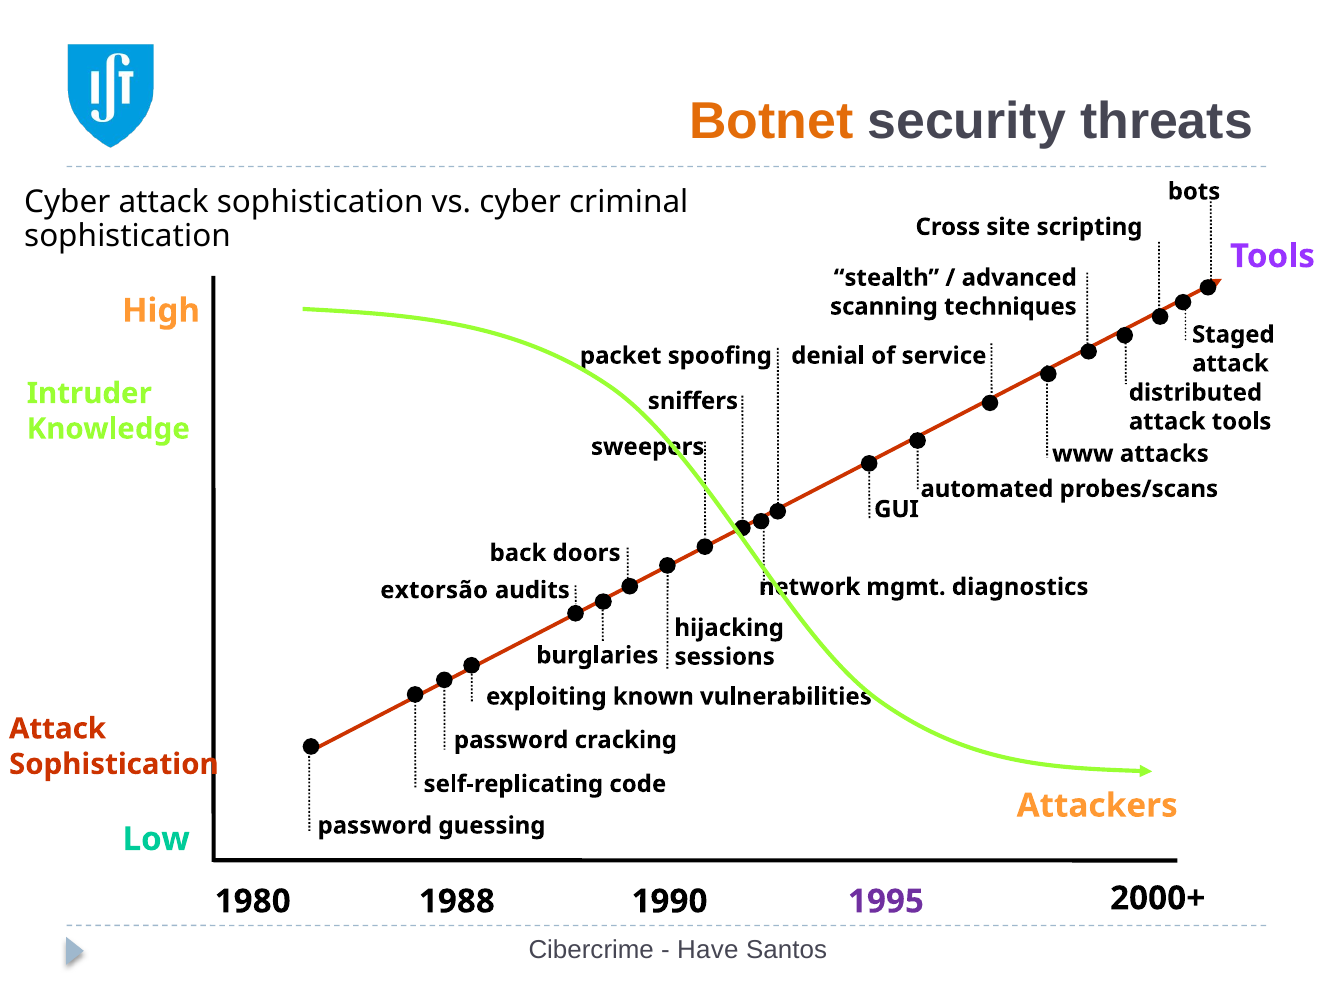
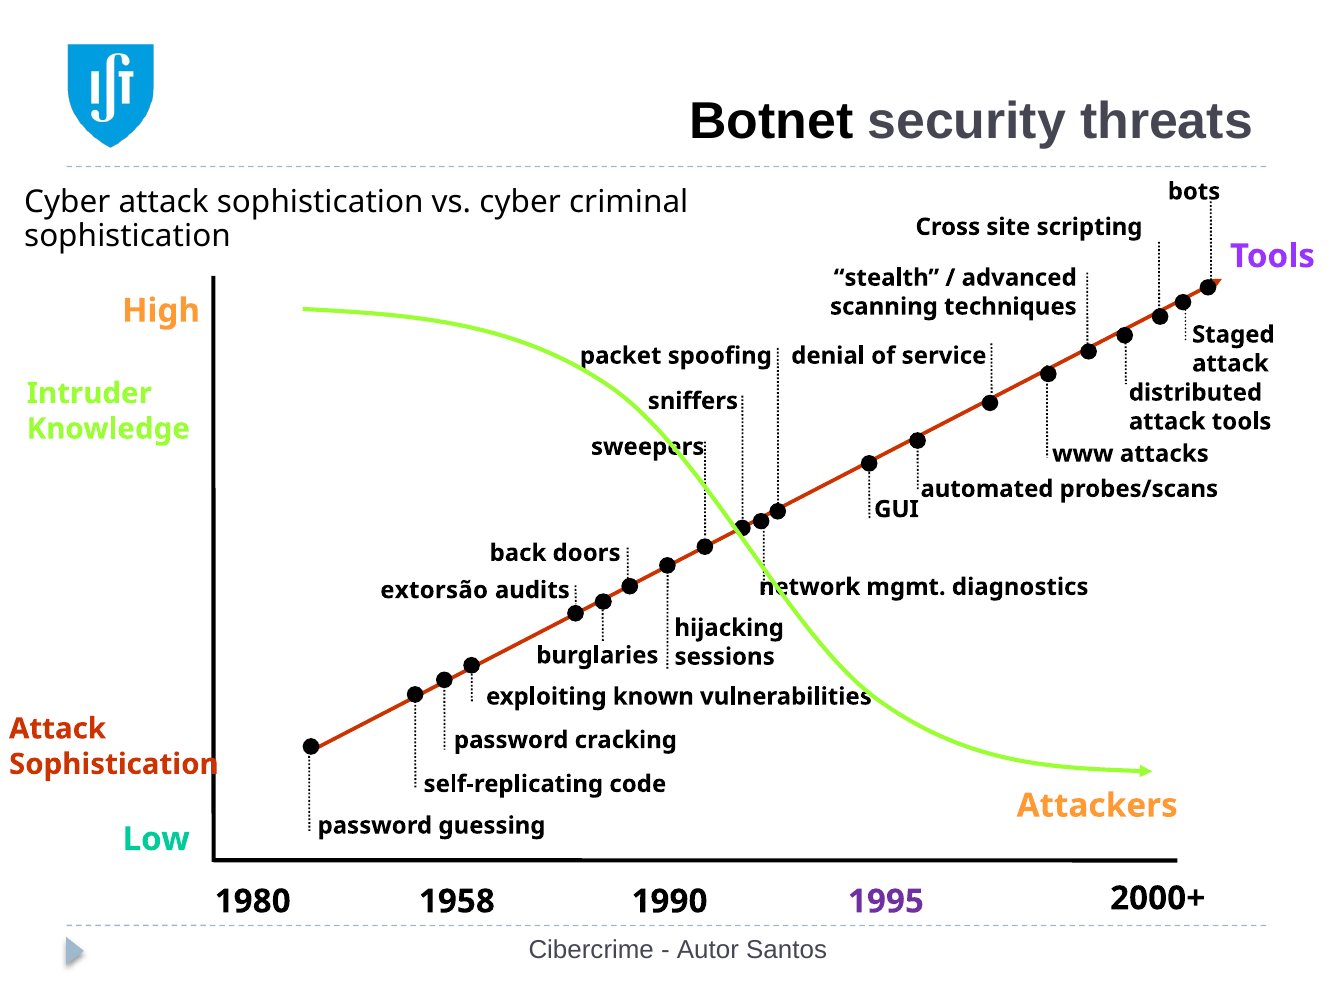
Botnet colour: orange -> black
1988: 1988 -> 1958
Have: Have -> Autor
